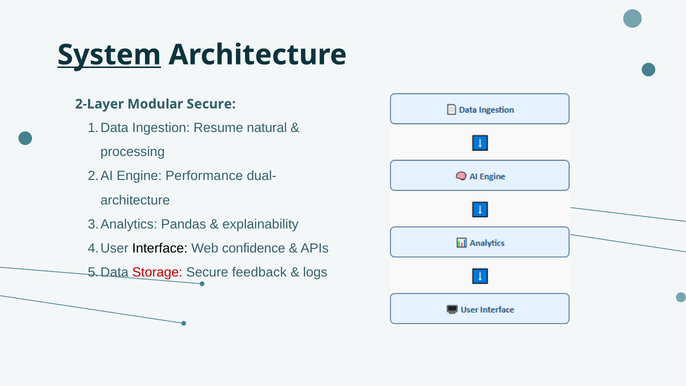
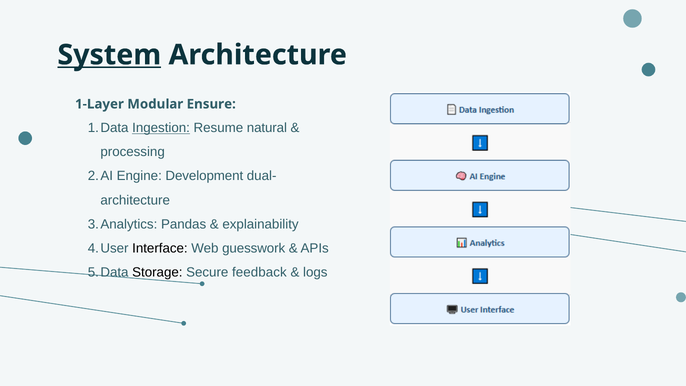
2-Layer: 2-Layer -> 1-Layer
Modular Secure: Secure -> Ensure
Ingestion underline: none -> present
Performance: Performance -> Development
confidence: confidence -> guesswork
Storage colour: red -> black
